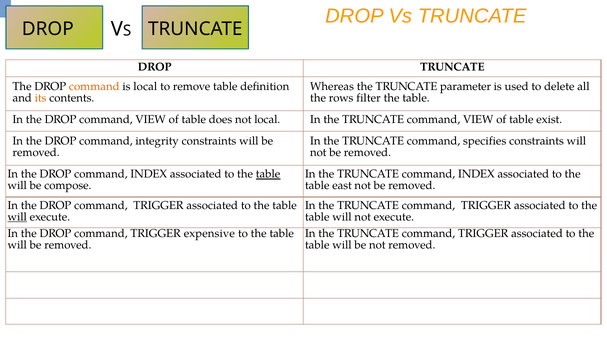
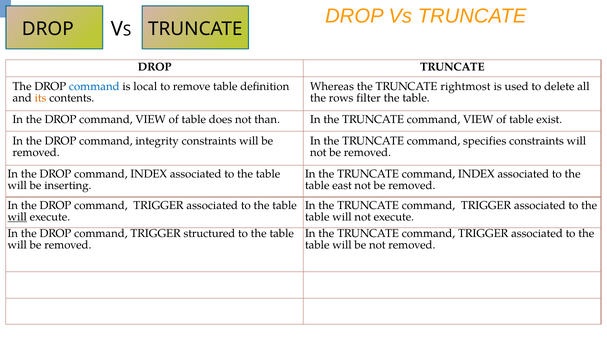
command at (94, 86) colour: orange -> blue
parameter: parameter -> rightmost
not local: local -> than
table at (268, 174) underline: present -> none
compose: compose -> inserting
expensive: expensive -> structured
